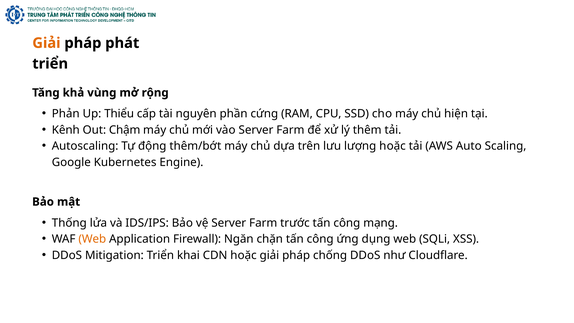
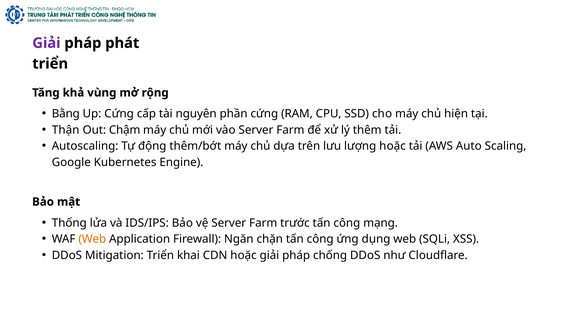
Giải at (46, 43) colour: orange -> purple
Phản: Phản -> Bằng
Up Thiểu: Thiểu -> Cứng
Kênh: Kênh -> Thận
